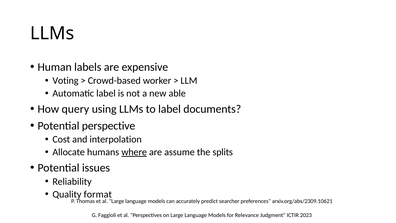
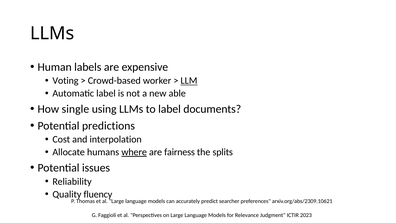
LLM underline: none -> present
query: query -> single
perspective: perspective -> predictions
assume: assume -> fairness
format: format -> fluency
